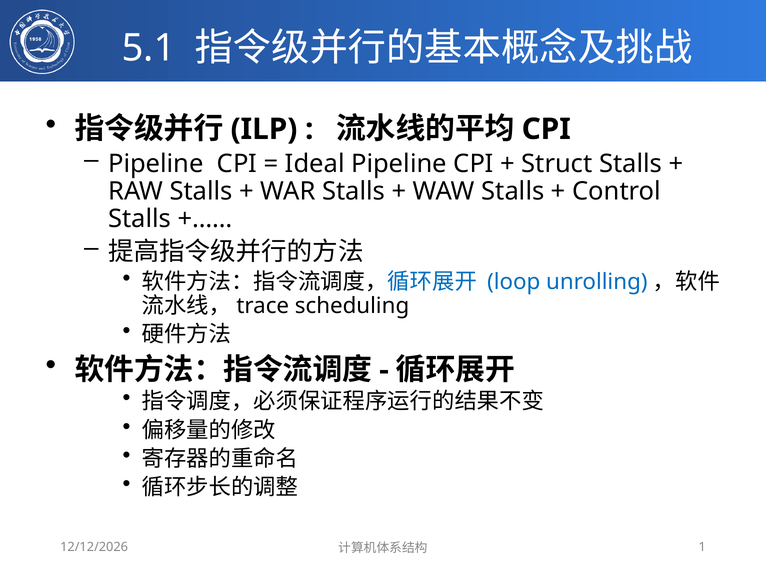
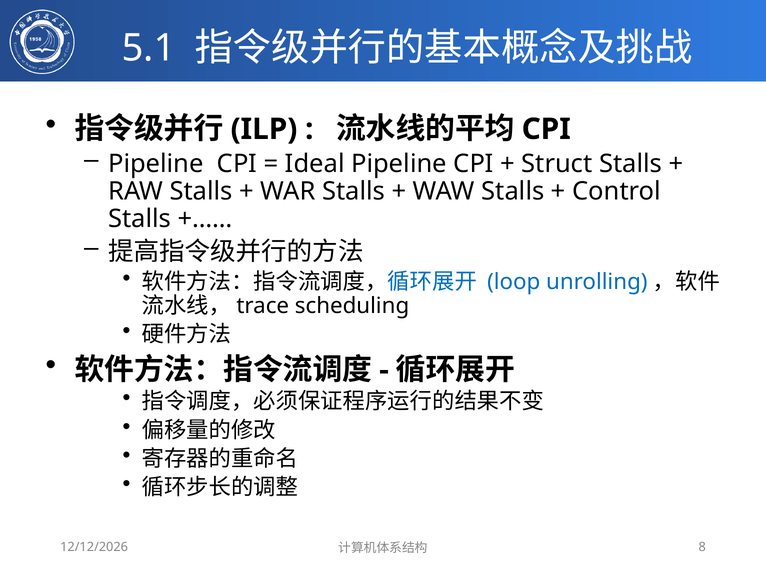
1: 1 -> 8
